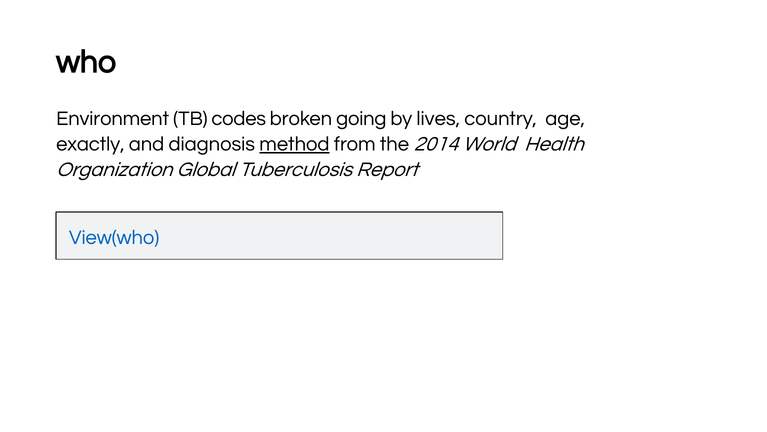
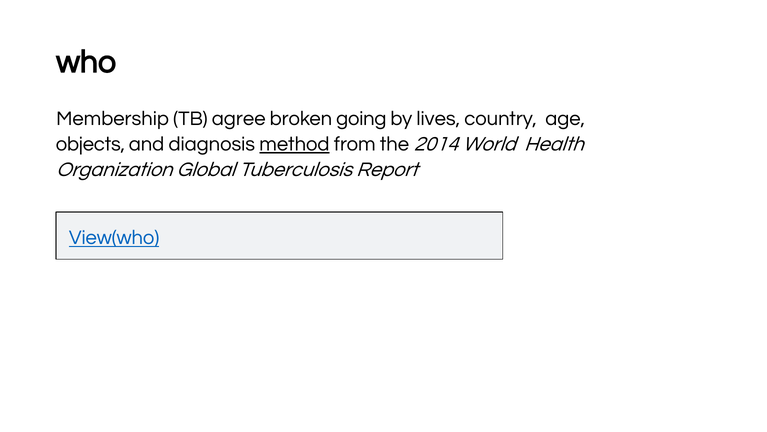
Environment: Environment -> Membership
codes: codes -> agree
exactly: exactly -> objects
View(who underline: none -> present
